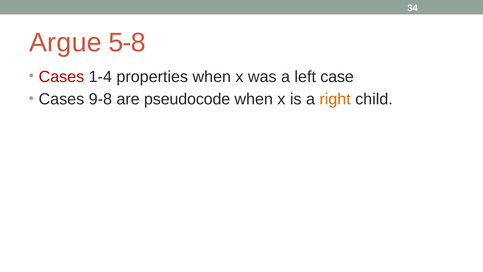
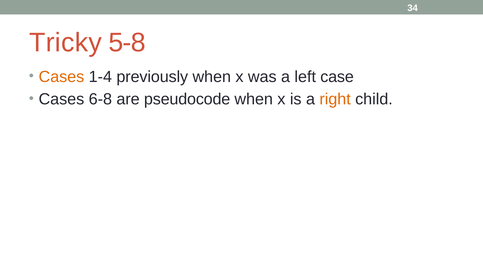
Argue: Argue -> Tricky
Cases at (61, 77) colour: red -> orange
properties: properties -> previously
9-8: 9-8 -> 6-8
